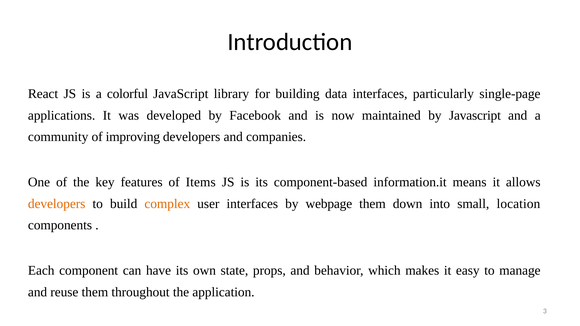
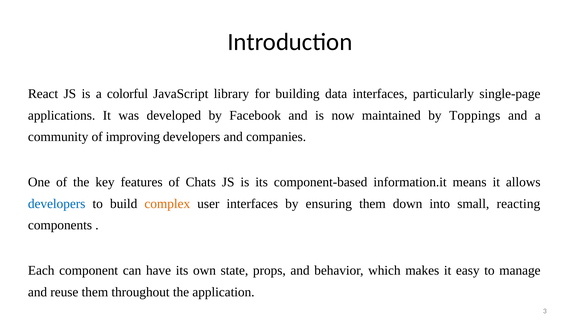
by Javascript: Javascript -> Toppings
Items: Items -> Chats
developers at (57, 204) colour: orange -> blue
webpage: webpage -> ensuring
location: location -> reacting
